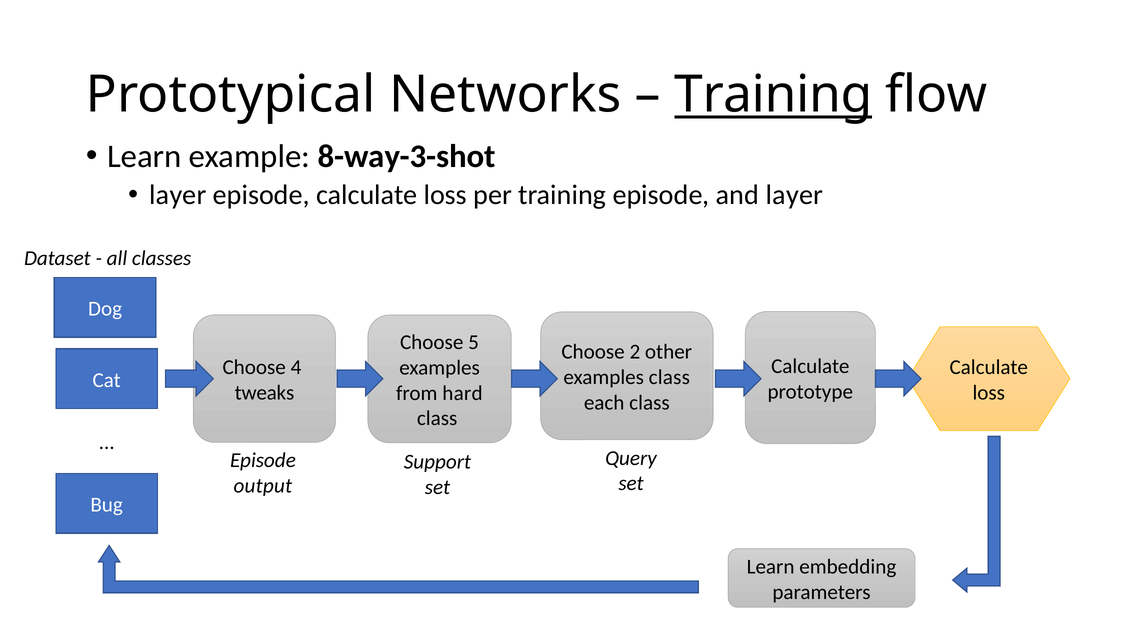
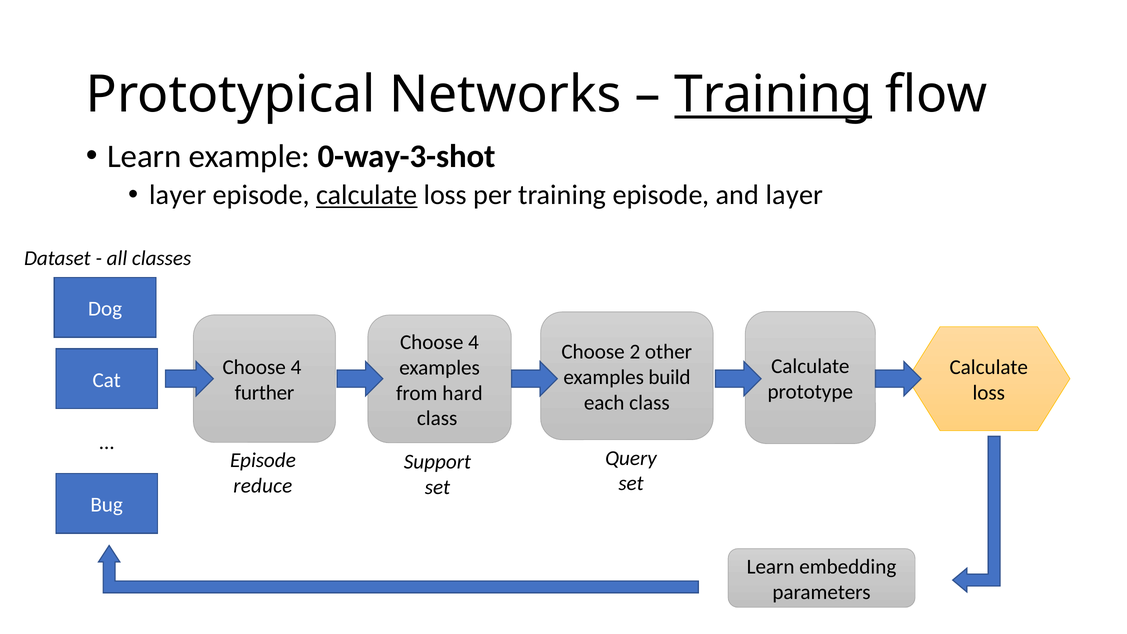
8-way-3-shot: 8-way-3-shot -> 0-way-3-shot
calculate at (367, 195) underline: none -> present
5 at (474, 342): 5 -> 4
examples class: class -> build
tweaks: tweaks -> further
output: output -> reduce
